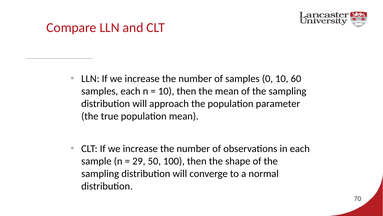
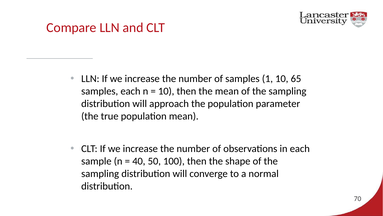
0: 0 -> 1
60: 60 -> 65
29: 29 -> 40
